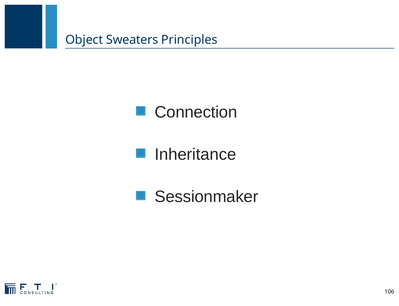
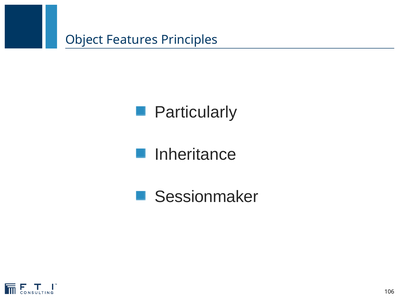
Sweaters: Sweaters -> Features
Connection: Connection -> Particularly
